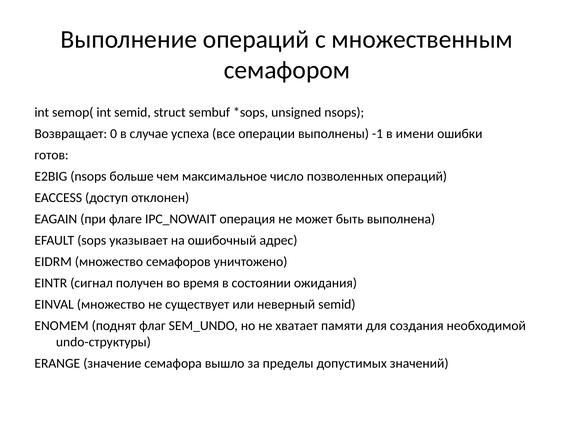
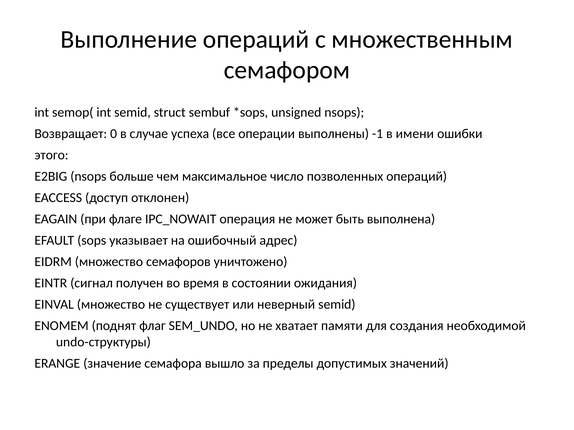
готов: готов -> этого
